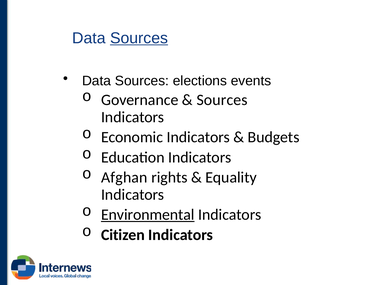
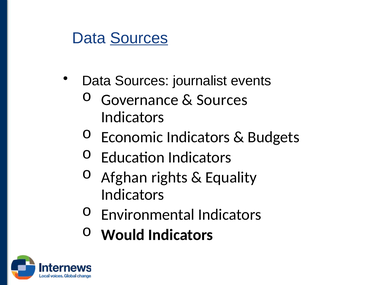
elections: elections -> journalist
Environmental underline: present -> none
Citizen: Citizen -> Would
